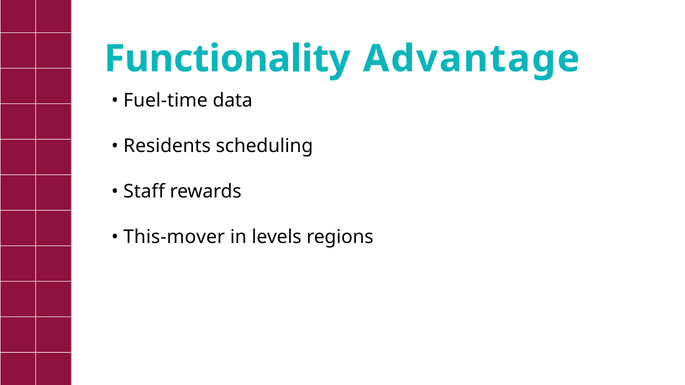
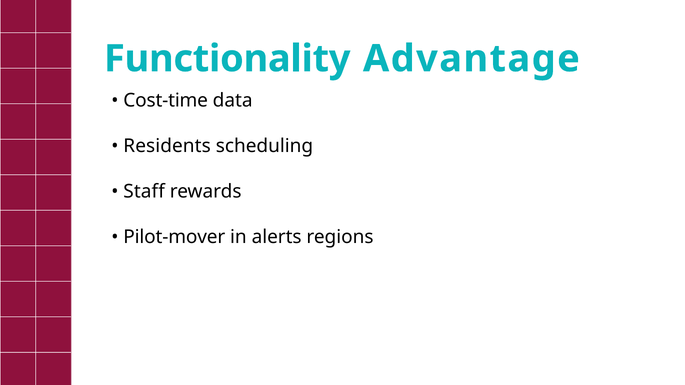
Fuel-time: Fuel-time -> Cost-time
This-mover: This-mover -> Pilot-mover
levels: levels -> alerts
